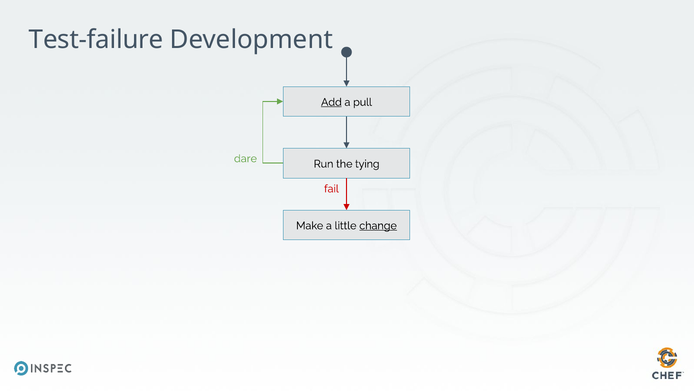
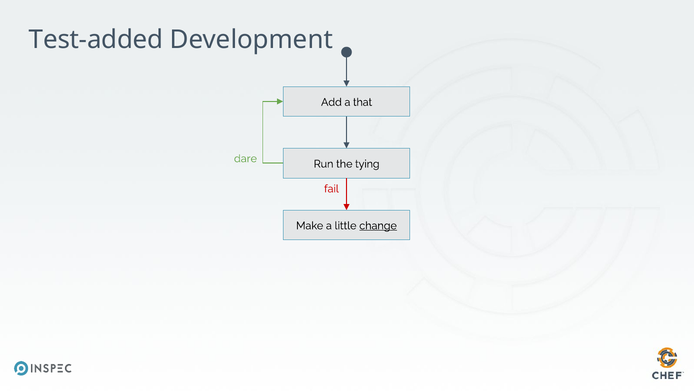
Test-failure: Test-failure -> Test-added
Add underline: present -> none
pull: pull -> that
